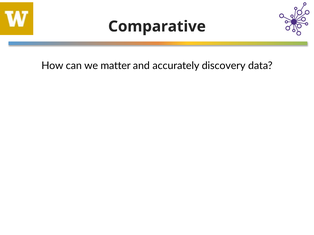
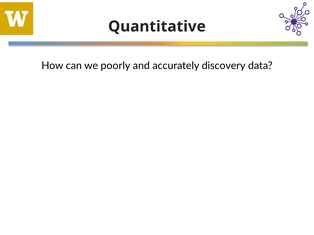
Comparative: Comparative -> Quantitative
matter: matter -> poorly
